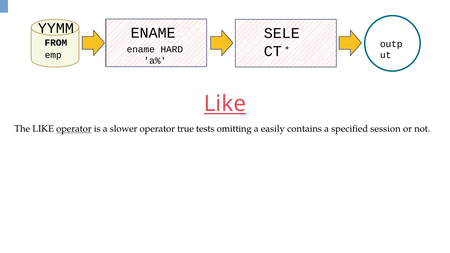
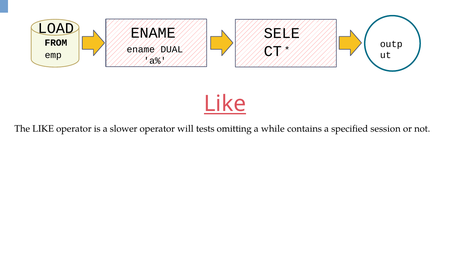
YYMM: YYMM -> LOAD
HARD: HARD -> DUAL
operator at (74, 129) underline: present -> none
true: true -> will
easily: easily -> while
